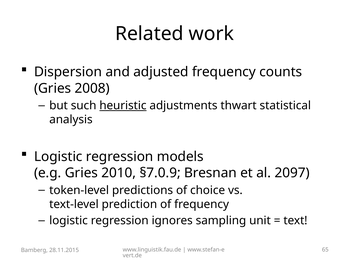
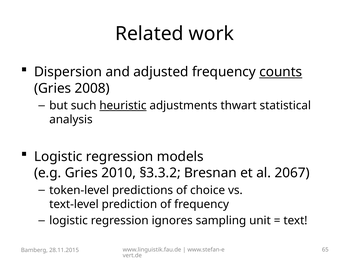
counts underline: none -> present
§7.0.9: §7.0.9 -> §3.3.2
2097: 2097 -> 2067
